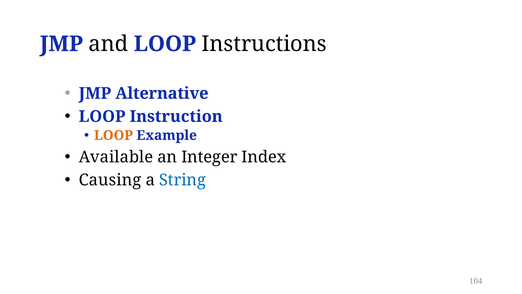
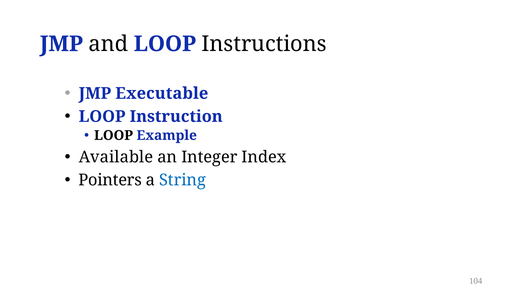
Alternative: Alternative -> Executable
LOOP at (113, 135) colour: orange -> black
Causing: Causing -> Pointers
